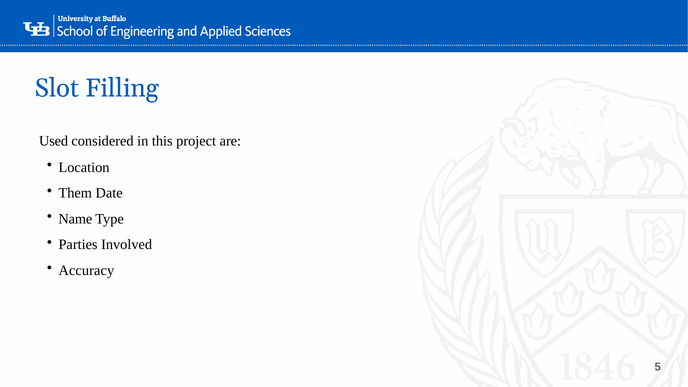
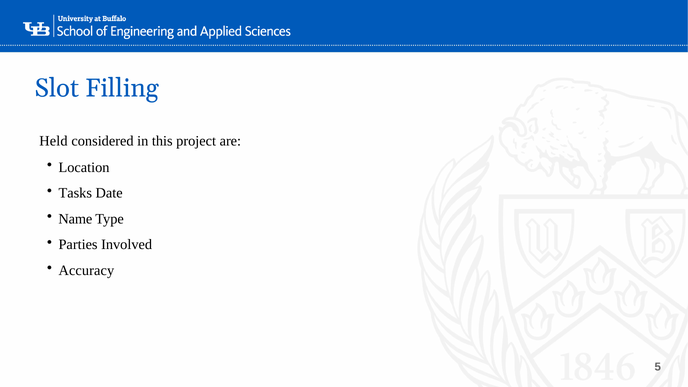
Used: Used -> Held
Them: Them -> Tasks
